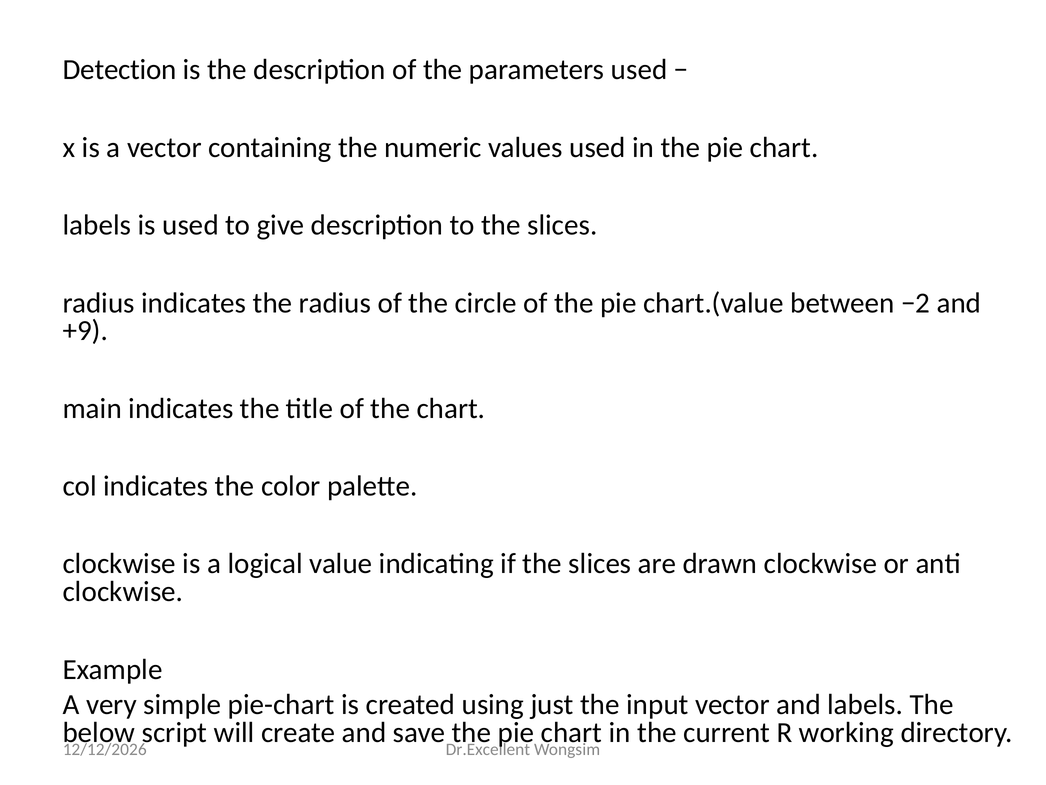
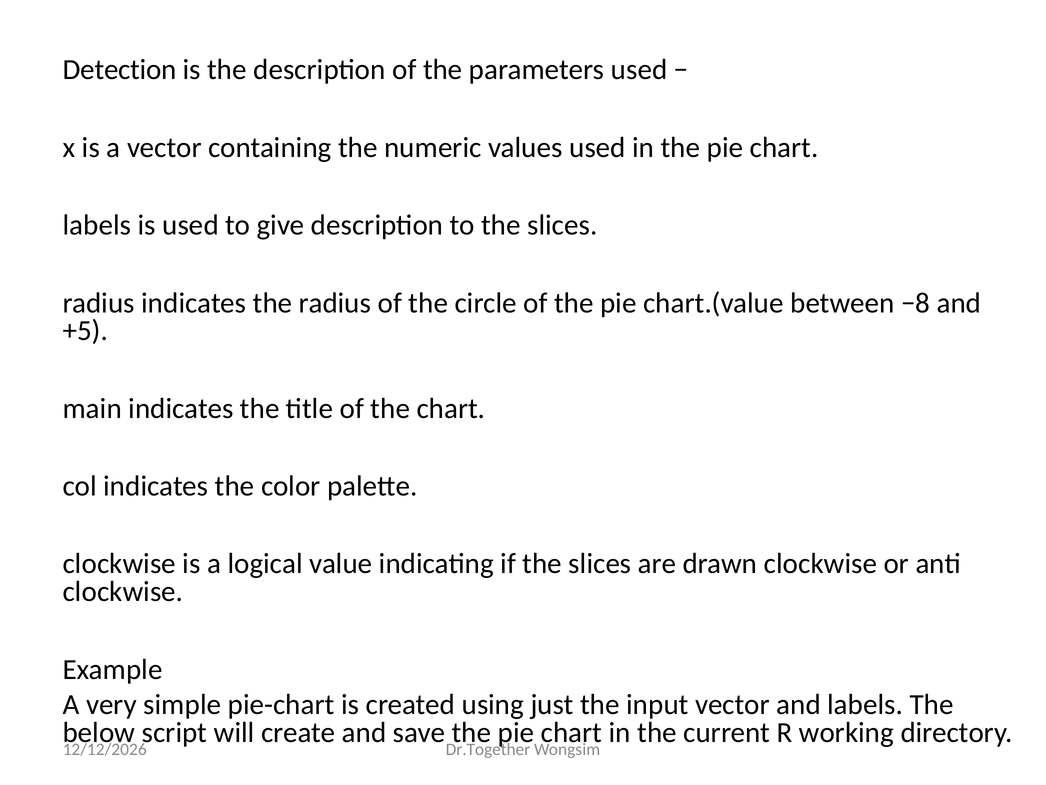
−2: −2 -> −8
+9: +9 -> +5
Dr.Excellent: Dr.Excellent -> Dr.Together
